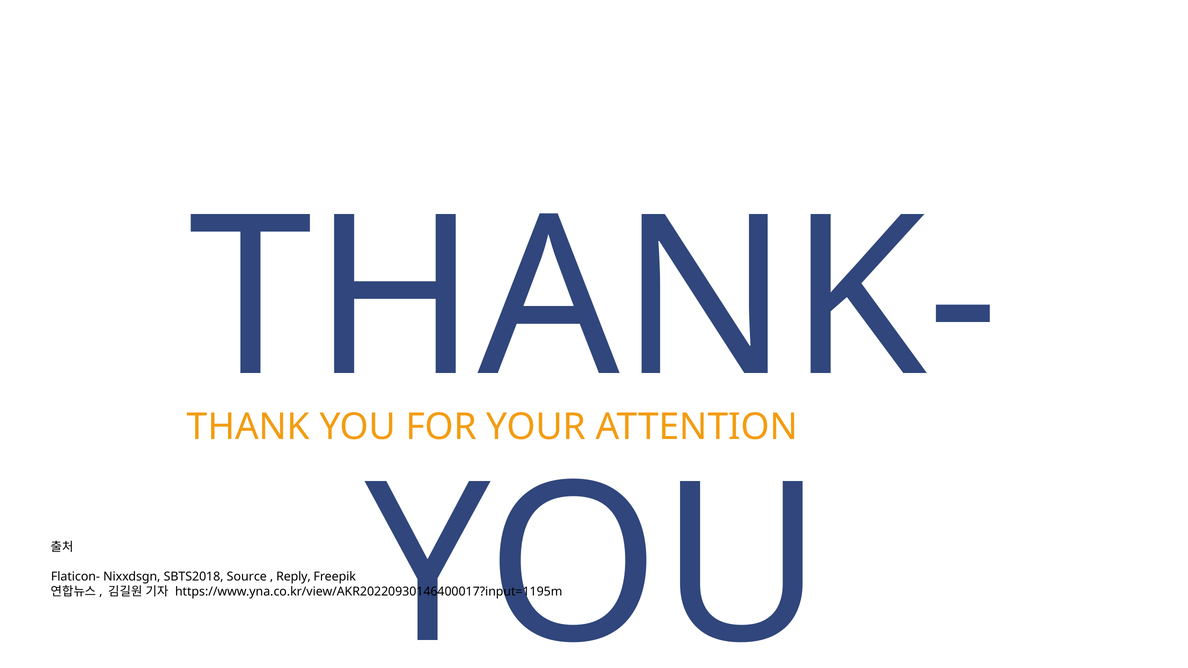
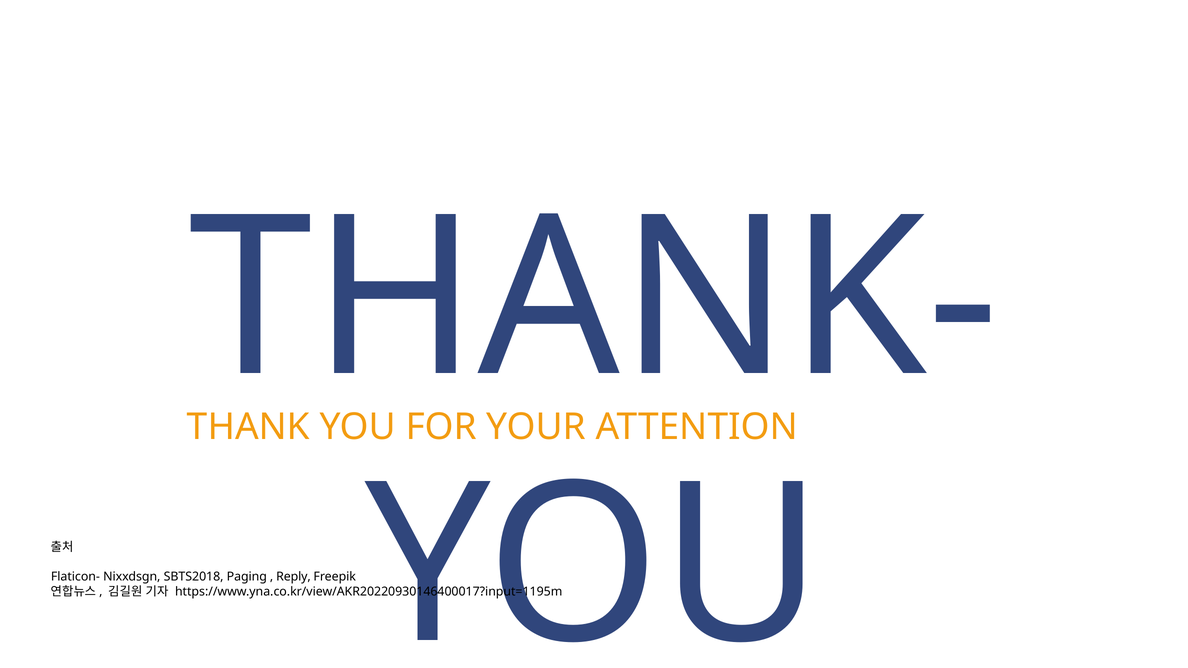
Source: Source -> Paging
